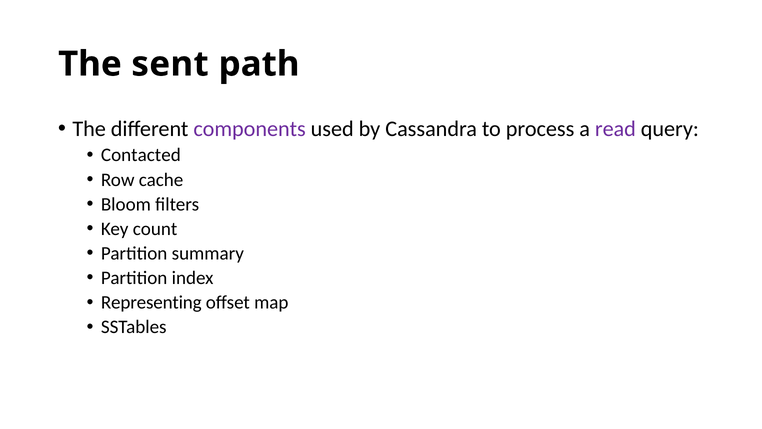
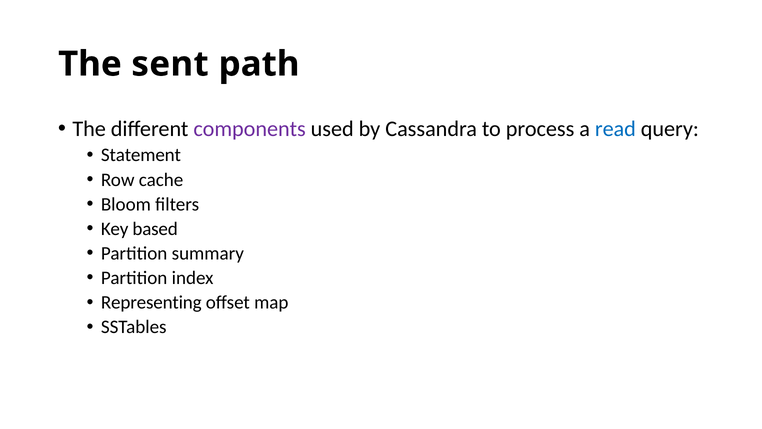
read colour: purple -> blue
Contacted: Contacted -> Statement
count: count -> based
